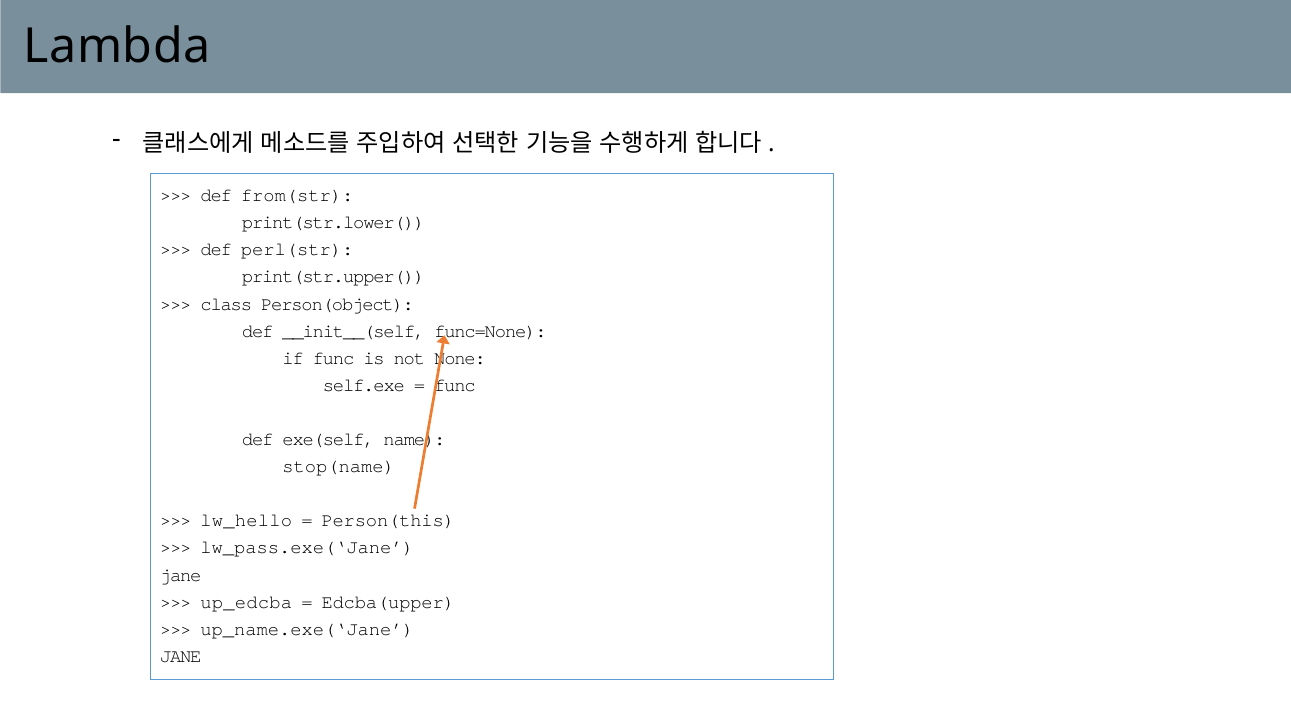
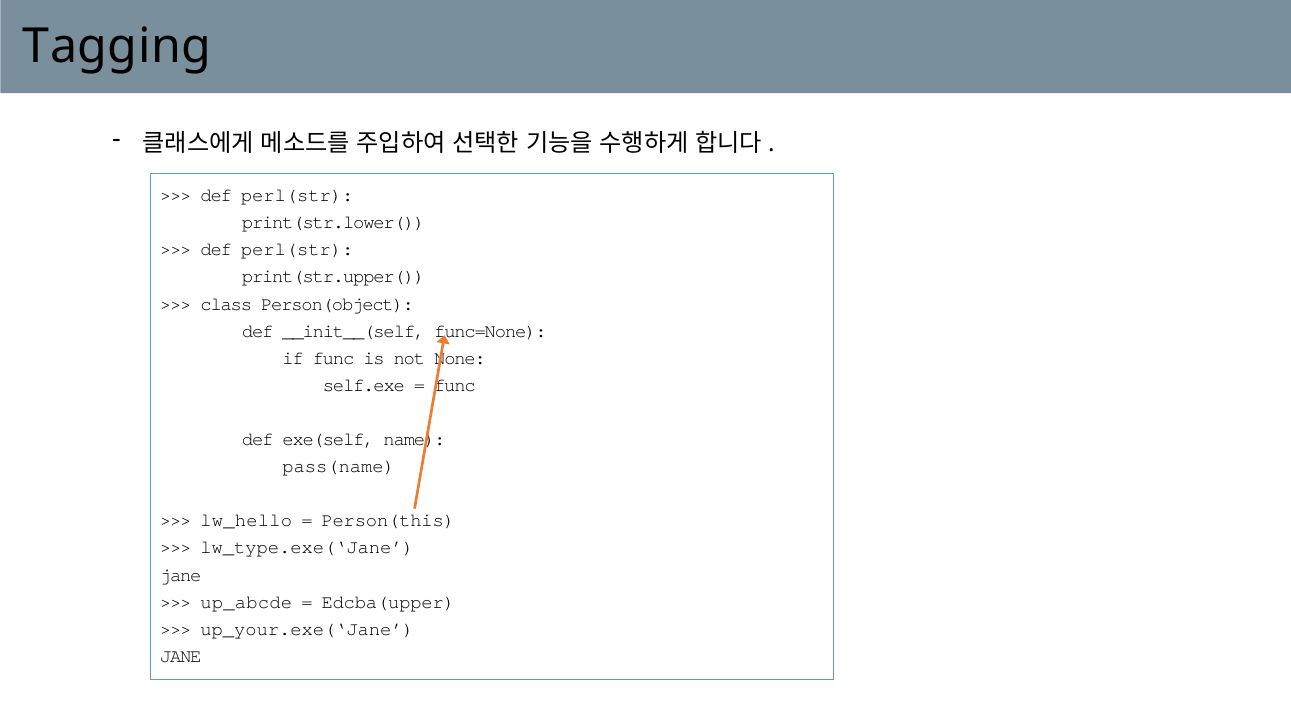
Lambda: Lambda -> Tagging
from(str at (297, 196): from(str -> perl(str
stop(name: stop(name -> pass(name
lw_pass.exe(‘Jane: lw_pass.exe(‘Jane -> lw_type.exe(‘Jane
up_edcba: up_edcba -> up_abcde
up_name.exe(‘Jane: up_name.exe(‘Jane -> up_your.exe(‘Jane
